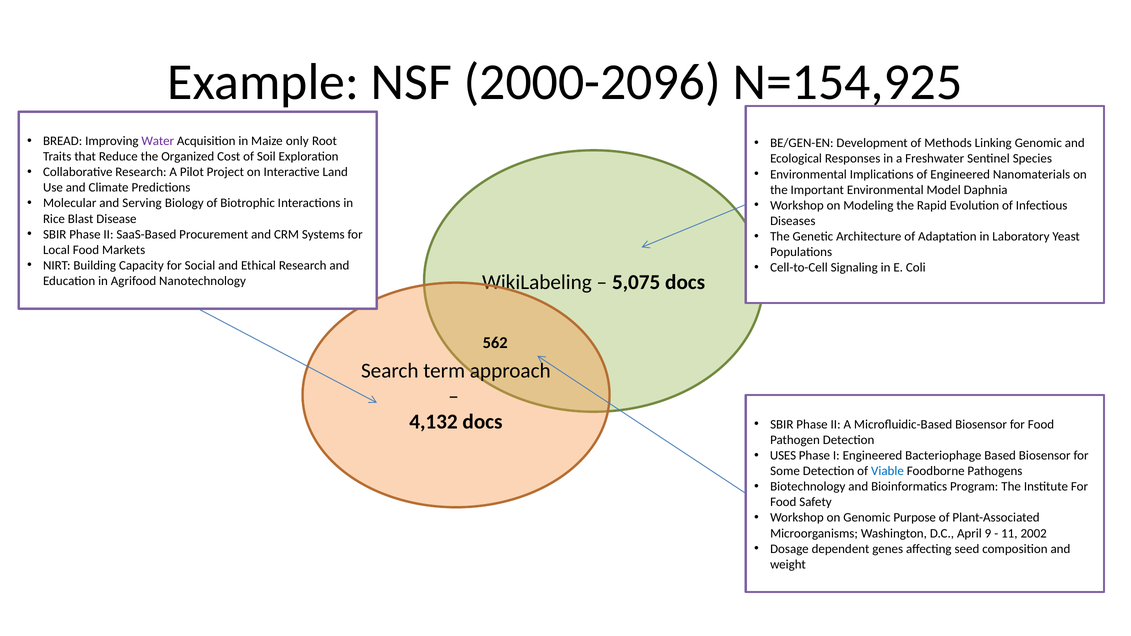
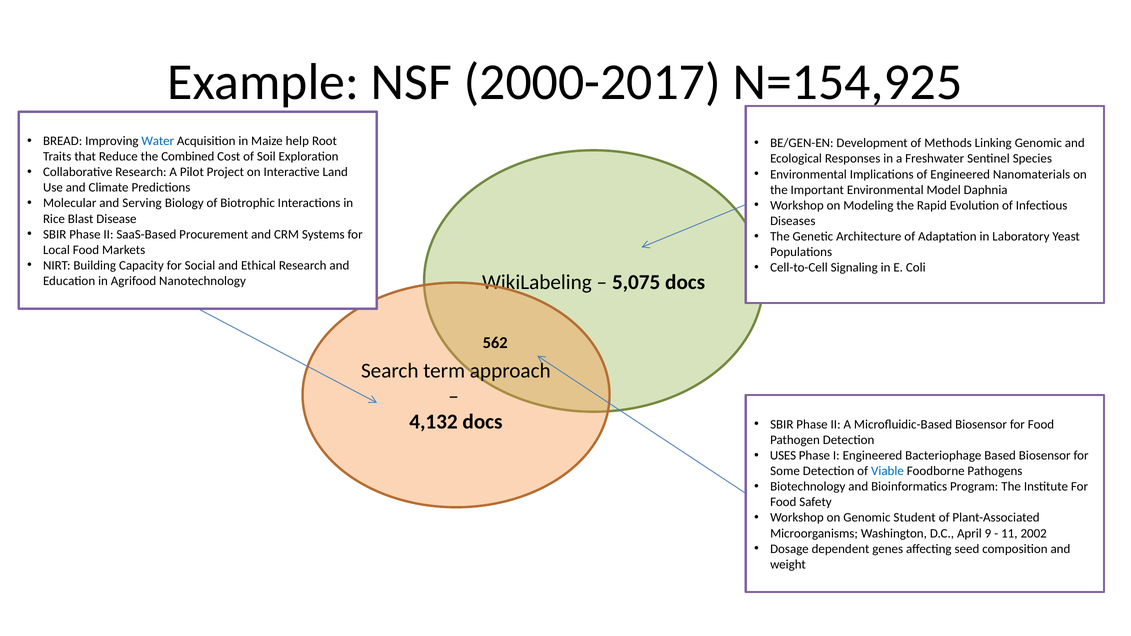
2000-2096: 2000-2096 -> 2000-2017
Water colour: purple -> blue
only: only -> help
Organized: Organized -> Combined
Purpose: Purpose -> Student
